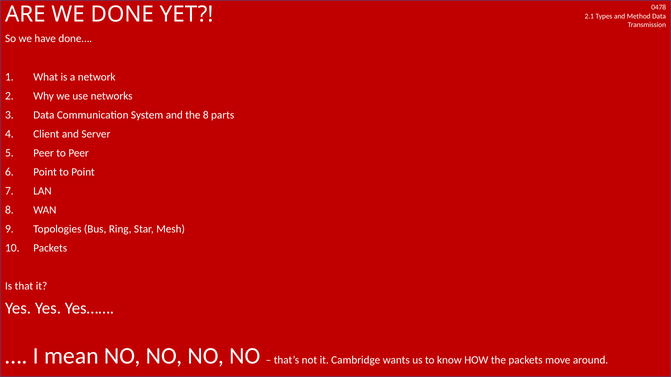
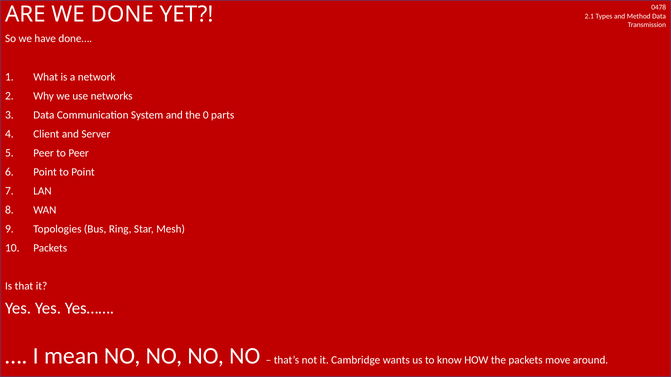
the 8: 8 -> 0
